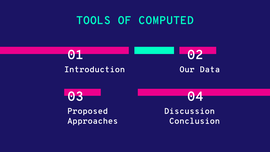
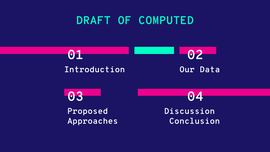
TOOLS: TOOLS -> DRAFT
